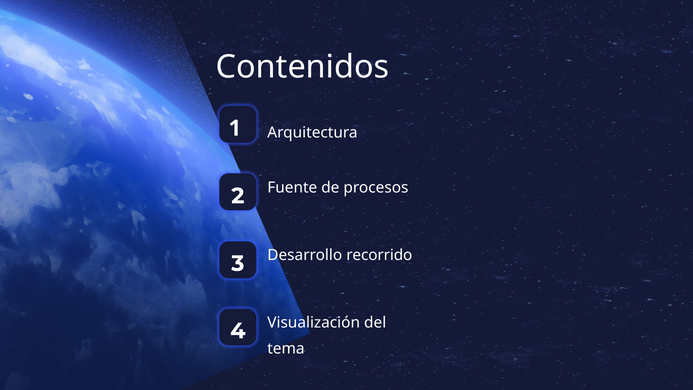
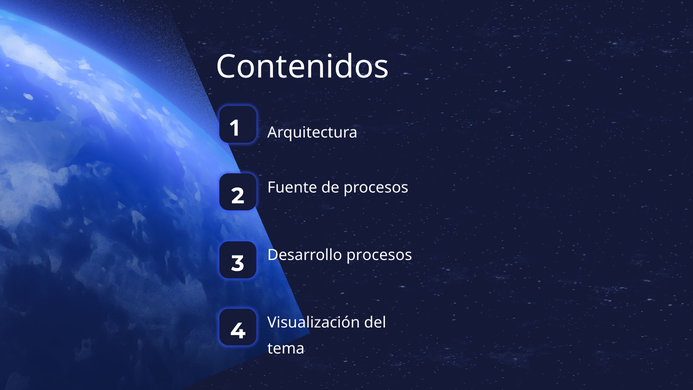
Desarrollo recorrido: recorrido -> procesos
